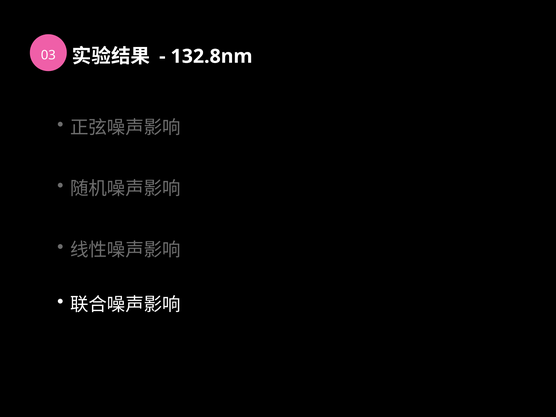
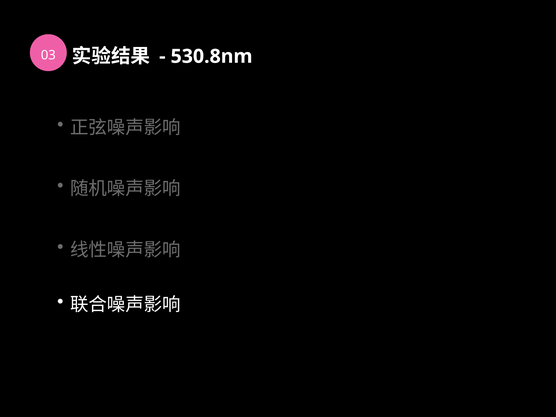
132.8nm: 132.8nm -> 530.8nm
